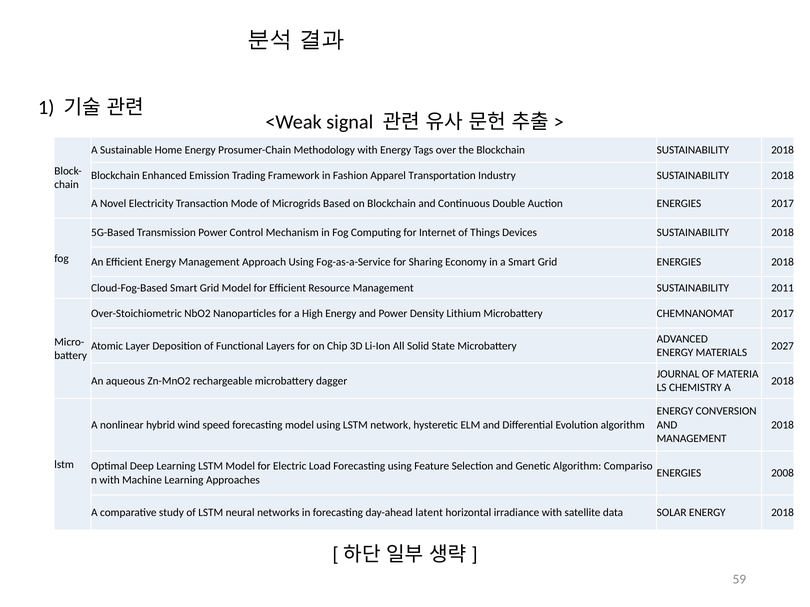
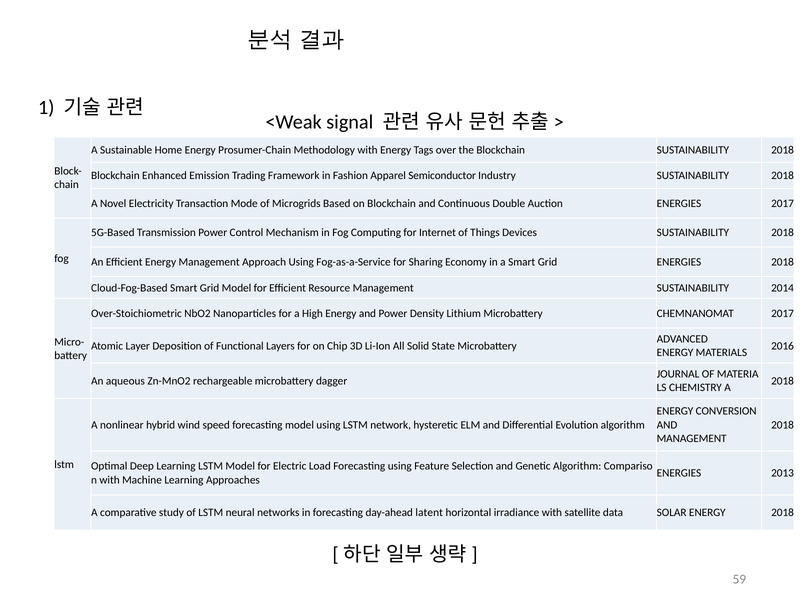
Transportation: Transportation -> Semiconductor
2011: 2011 -> 2014
2027: 2027 -> 2016
2008: 2008 -> 2013
